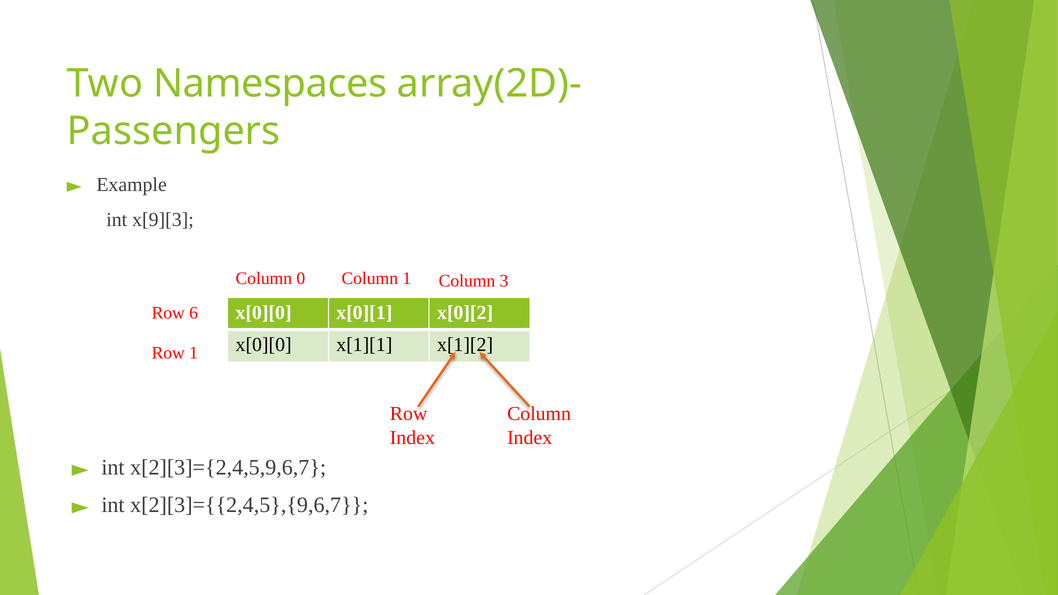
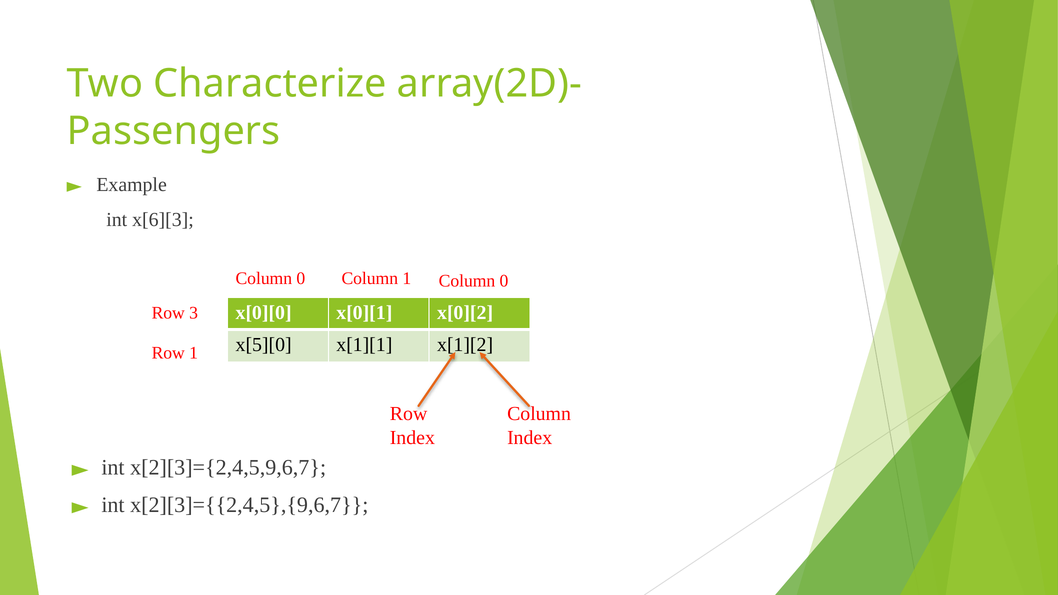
Namespaces: Namespaces -> Characterize
x[9][3: x[9][3 -> x[6][3
1 Column 3: 3 -> 0
6: 6 -> 3
x[0][0 at (264, 345): x[0][0 -> x[5][0
